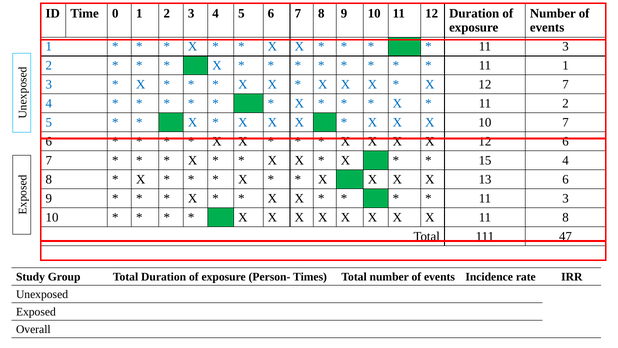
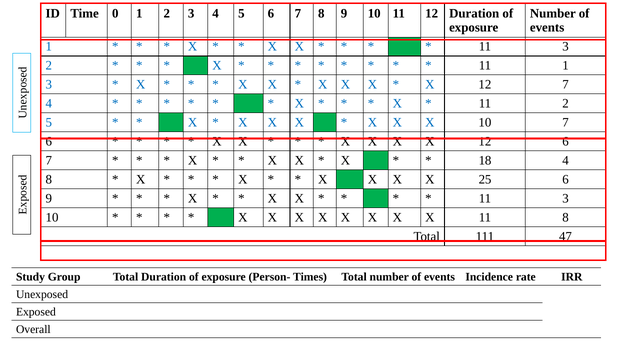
15: 15 -> 18
13: 13 -> 25
